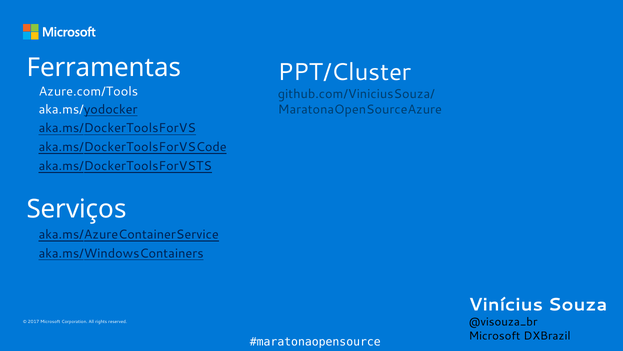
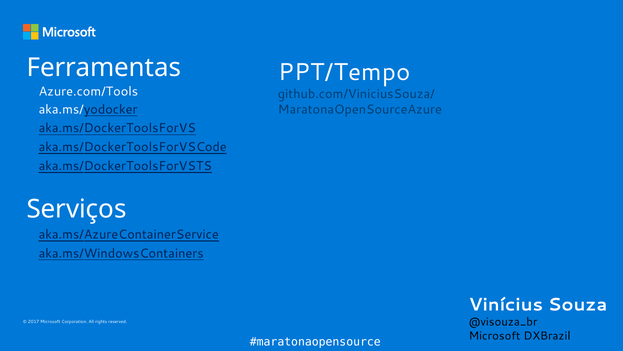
PPT/Cluster: PPT/Cluster -> PPT/Tempo
